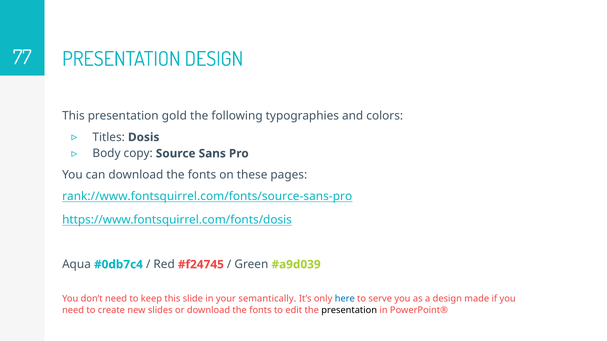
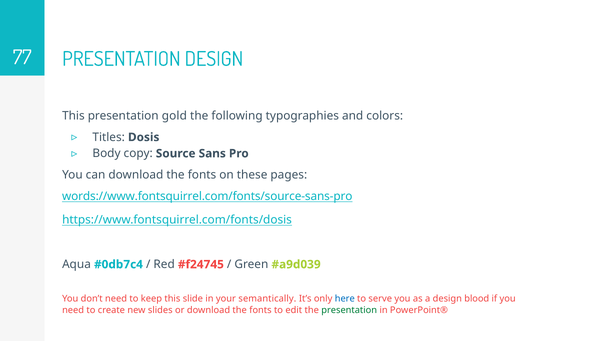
rank://www.fontsquirrel.com/fonts/source-sans-pro: rank://www.fontsquirrel.com/fonts/source-sans-pro -> words://www.fontsquirrel.com/fonts/source-sans-pro
made: made -> blood
presentation at (349, 310) colour: black -> green
